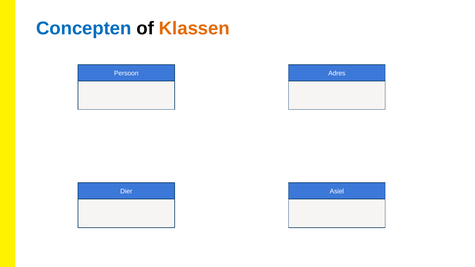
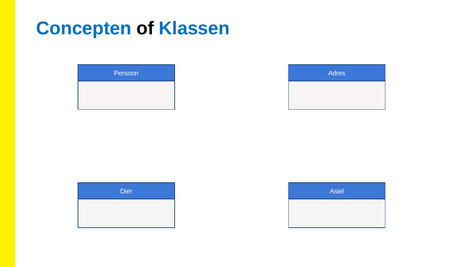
Klassen colour: orange -> blue
